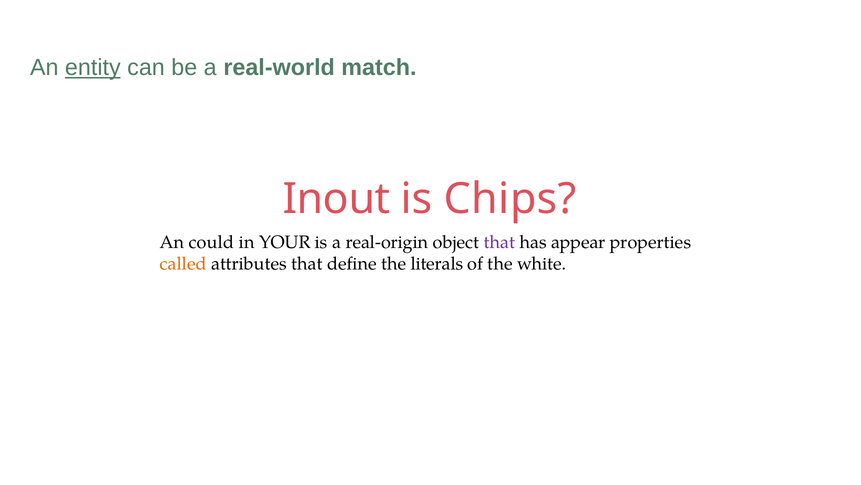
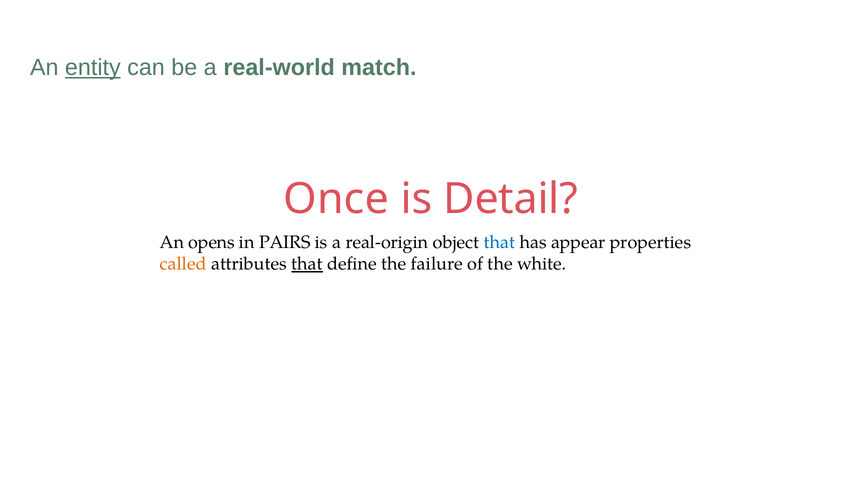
Inout: Inout -> Once
Chips: Chips -> Detail
could: could -> opens
YOUR: YOUR -> PAIRS
that at (499, 242) colour: purple -> blue
that at (307, 264) underline: none -> present
literals: literals -> failure
